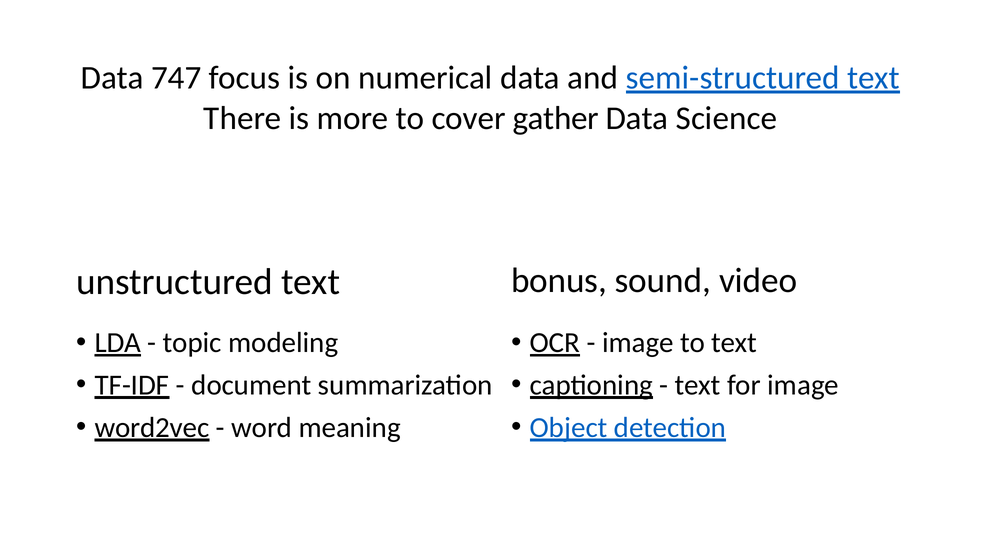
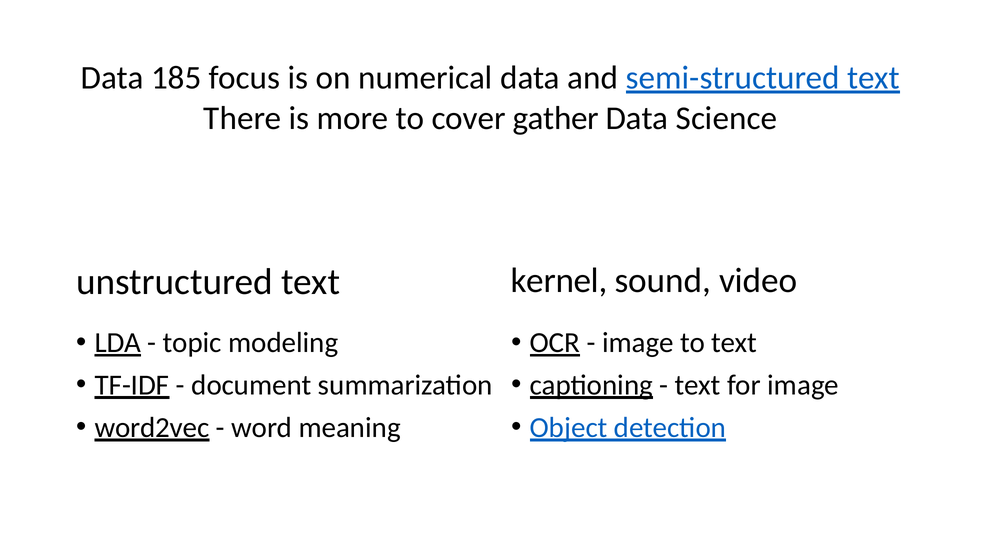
747: 747 -> 185
bonus: bonus -> kernel
